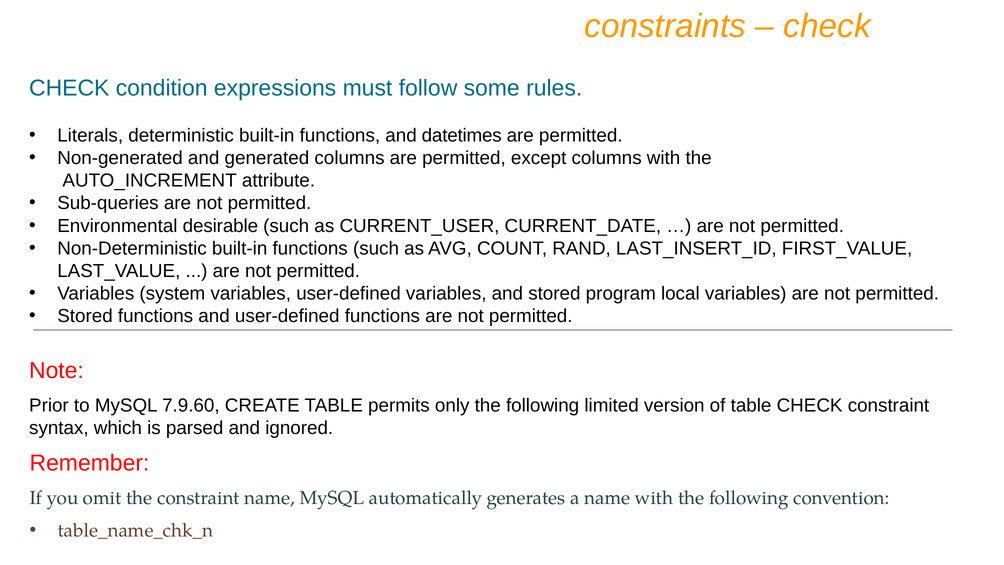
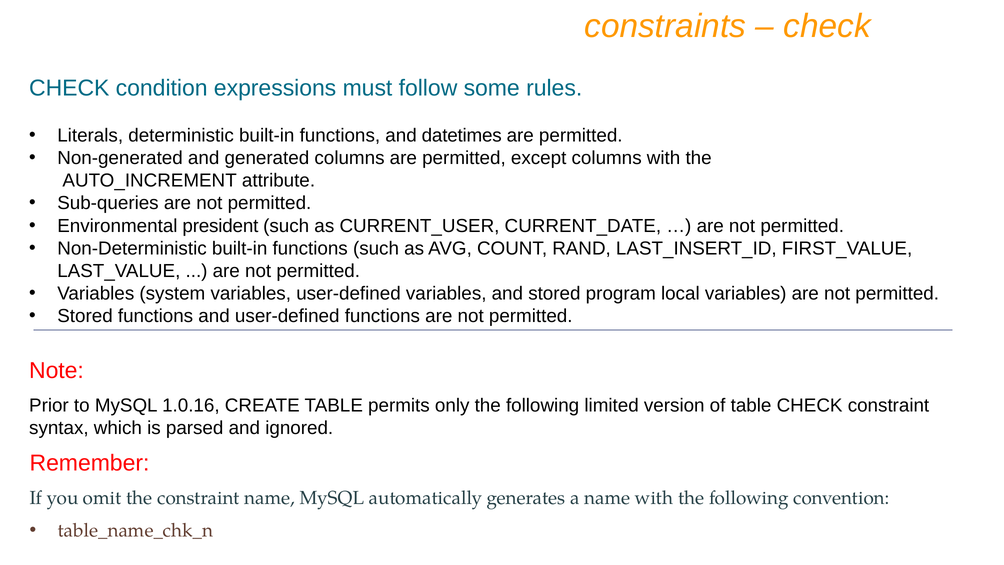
desirable: desirable -> president
7.9.60: 7.9.60 -> 1.0.16
